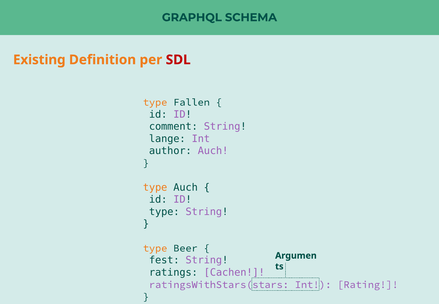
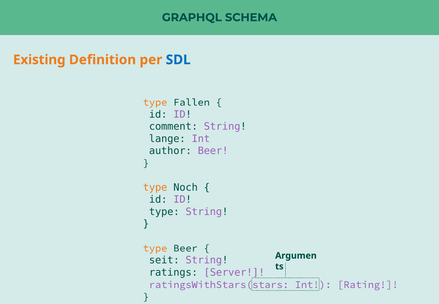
SDL colour: red -> blue
author Auch: Auch -> Beer
type Auch: Auch -> Noch
fest: fest -> seit
Cachen: Cachen -> Server
